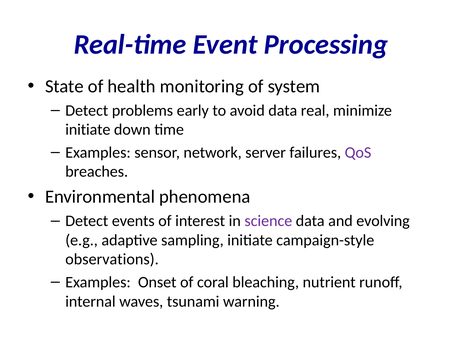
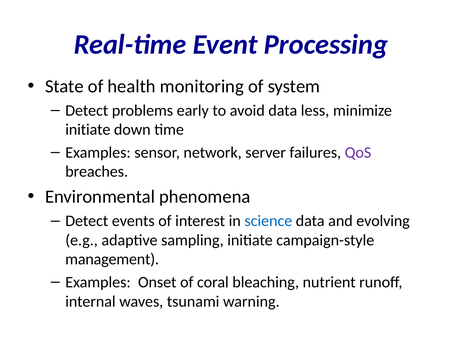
real: real -> less
science colour: purple -> blue
observations: observations -> management
